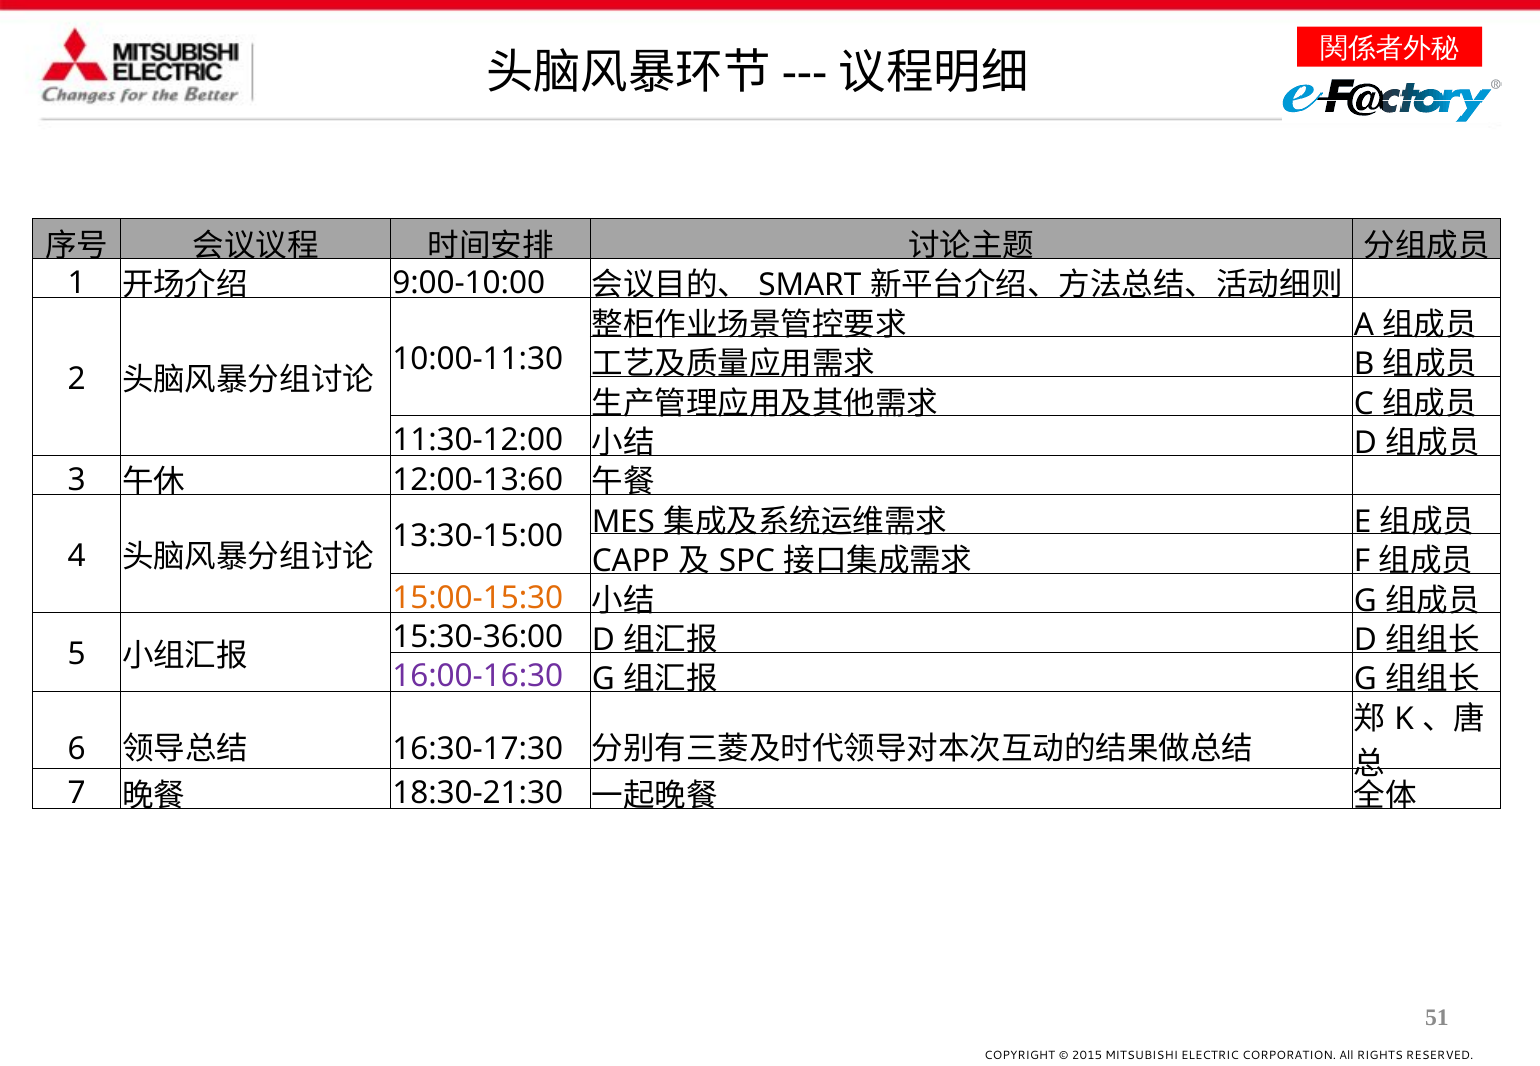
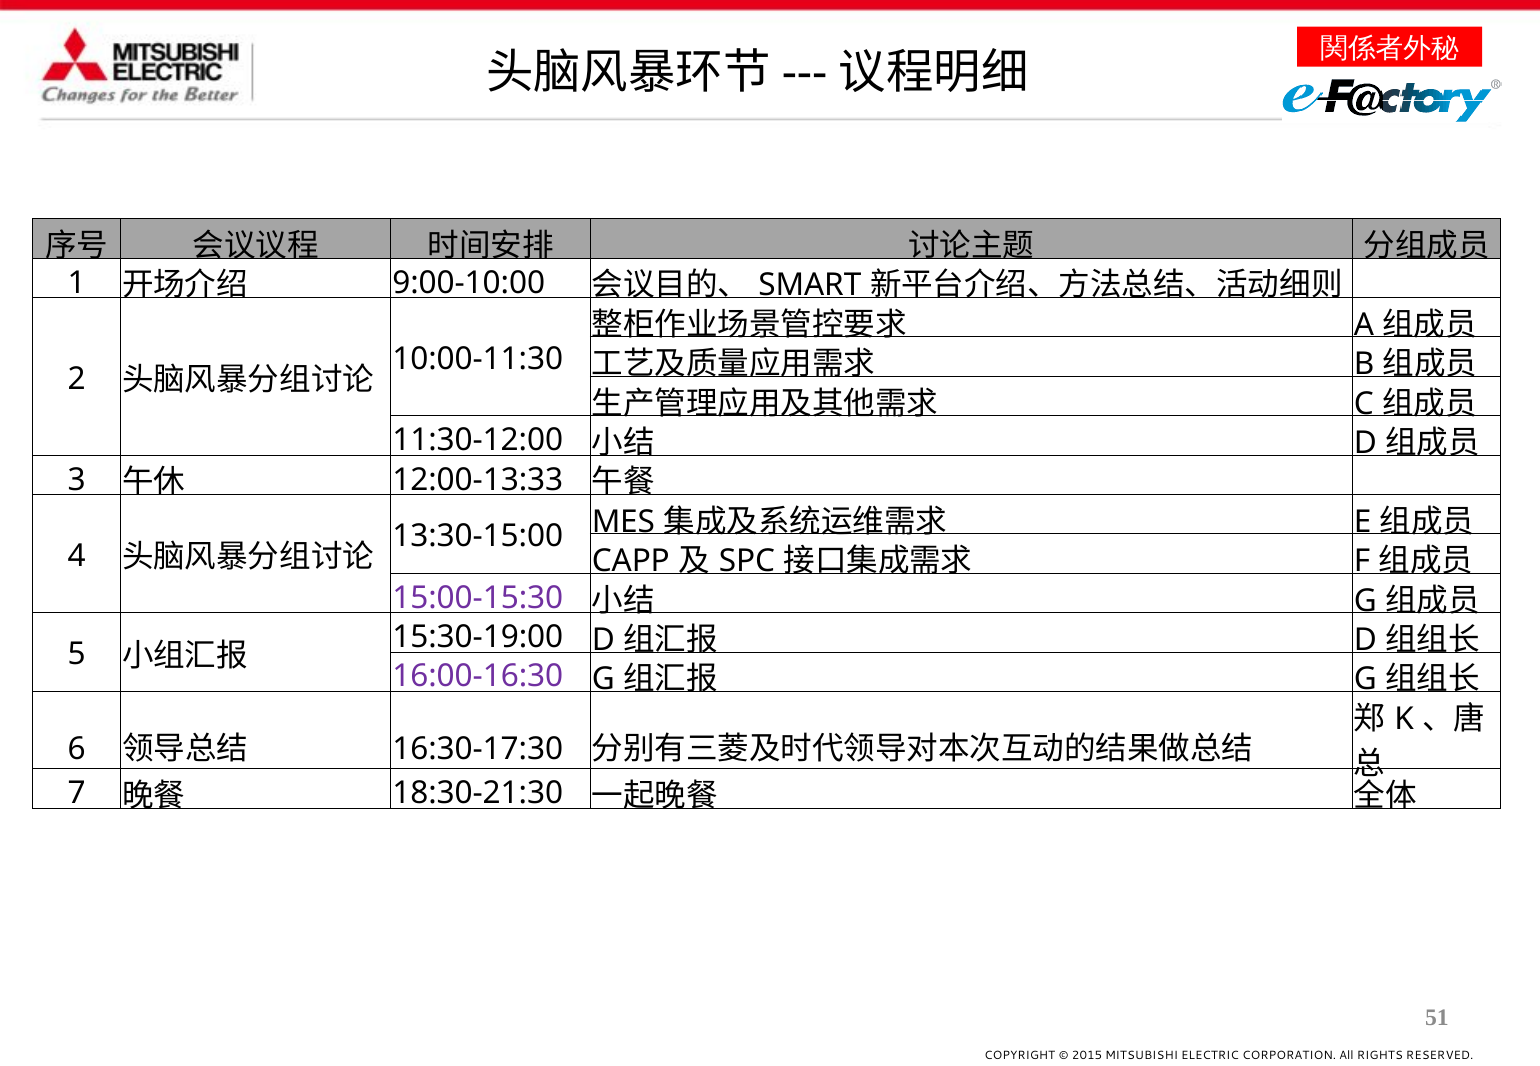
12:00-13:60: 12:00-13:60 -> 12:00-13:33
15:00-15:30 colour: orange -> purple
15:30-36:00: 15:30-36:00 -> 15:30-19:00
